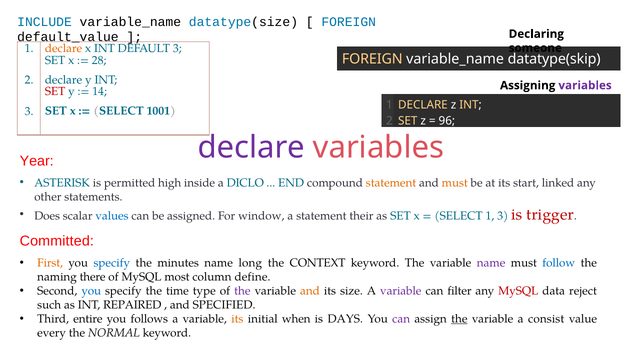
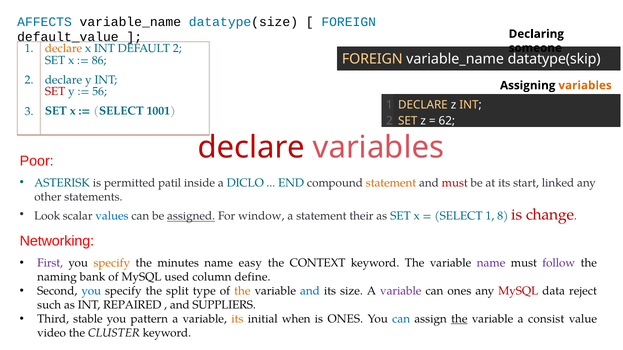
INCLUDE: INCLUDE -> AFFECTS
DEFAULT 3: 3 -> 2
28: 28 -> 86
variables at (585, 86) colour: purple -> orange
14: 14 -> 56
96: 96 -> 62
declare at (251, 148) colour: purple -> red
Year: Year -> Poor
high: high -> patil
must at (455, 183) colour: orange -> red
Does: Does -> Look
assigned underline: none -> present
1 3: 3 -> 8
trigger: trigger -> change
Committed: Committed -> Networking
First colour: orange -> purple
specify at (112, 263) colour: blue -> orange
long: long -> easy
follow colour: blue -> purple
there: there -> bank
most: most -> used
time: time -> split
the at (242, 291) colour: purple -> orange
and at (310, 291) colour: orange -> blue
can filter: filter -> ones
SPECIFIED: SPECIFIED -> SUPPLIERS
entire: entire -> stable
follows: follows -> pattern
is DAYS: DAYS -> ONES
can at (401, 319) colour: purple -> blue
every: every -> video
NORMAL: NORMAL -> CLUSTER
